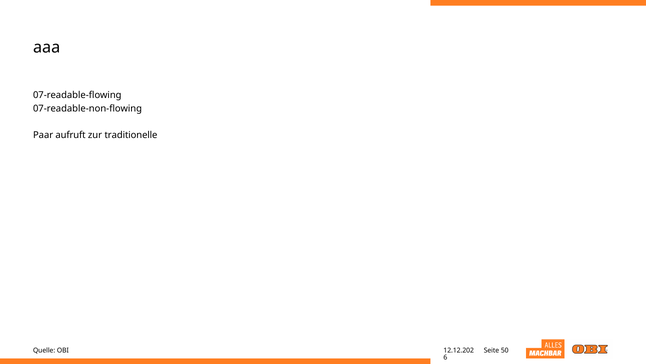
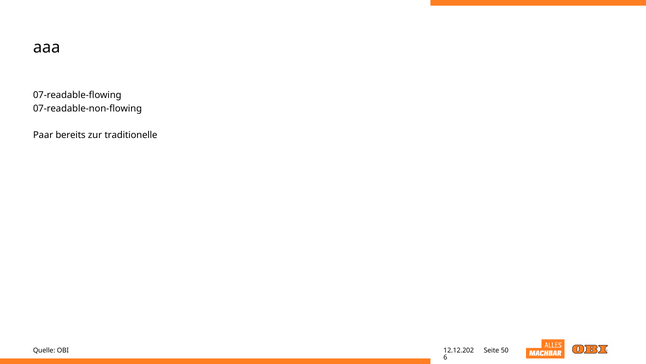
aufruft: aufruft -> bereits
